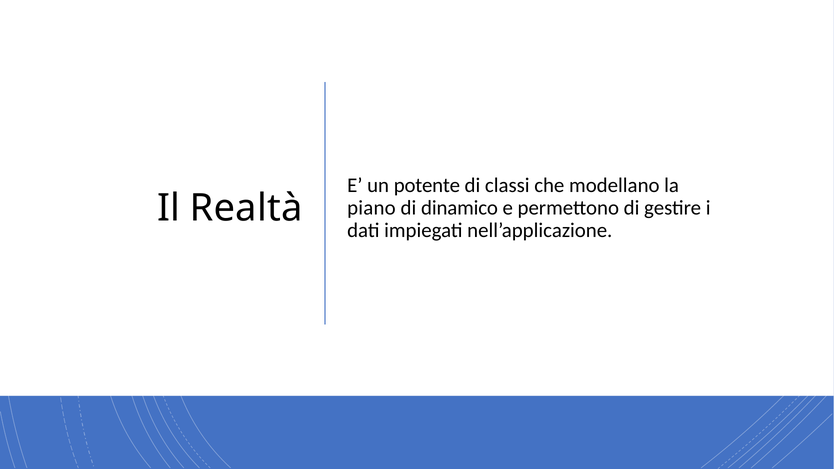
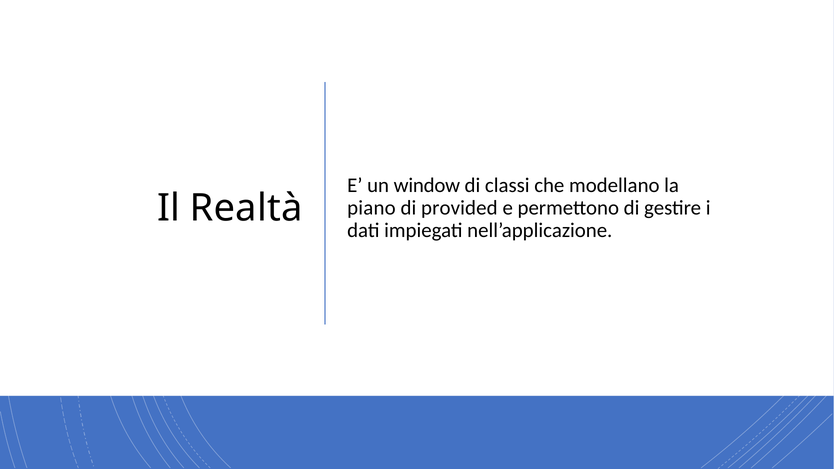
potente: potente -> window
dinamico: dinamico -> provided
